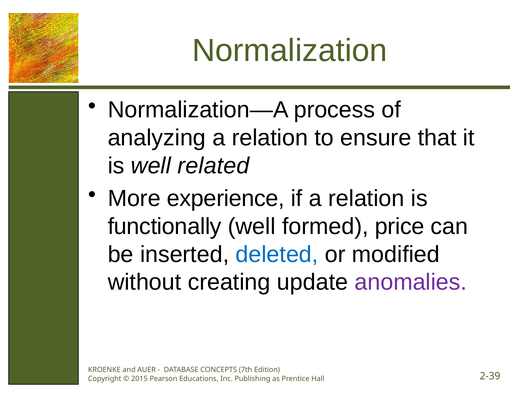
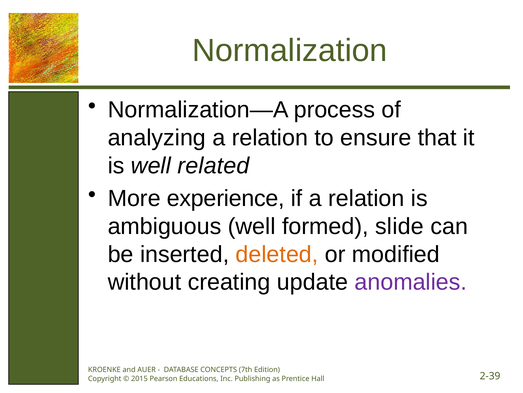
functionally: functionally -> ambiguous
price: price -> slide
deleted colour: blue -> orange
